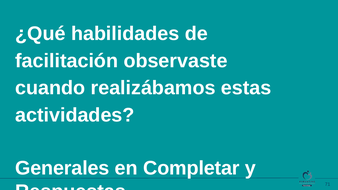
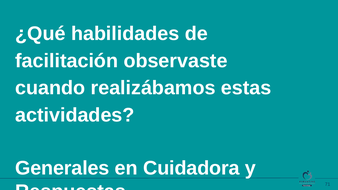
Completar: Completar -> Cuidadora
